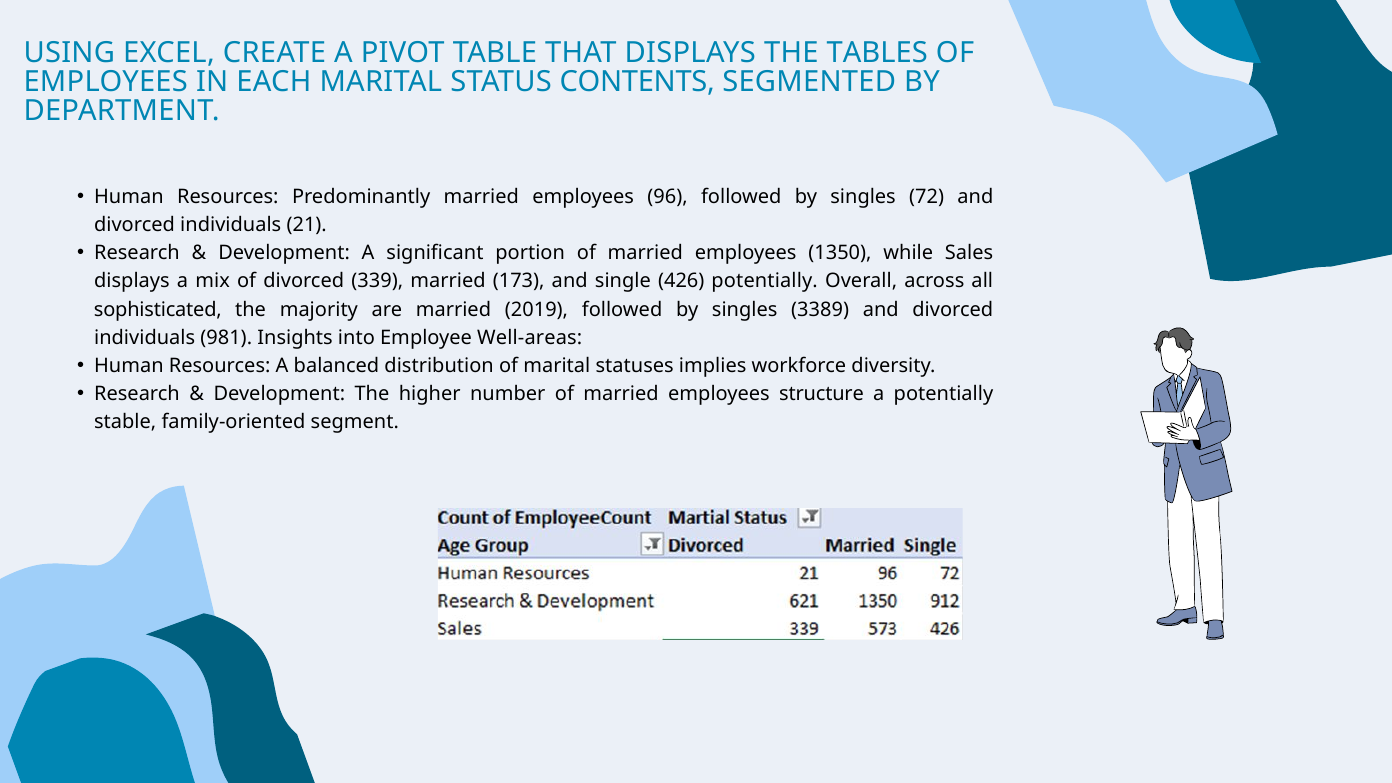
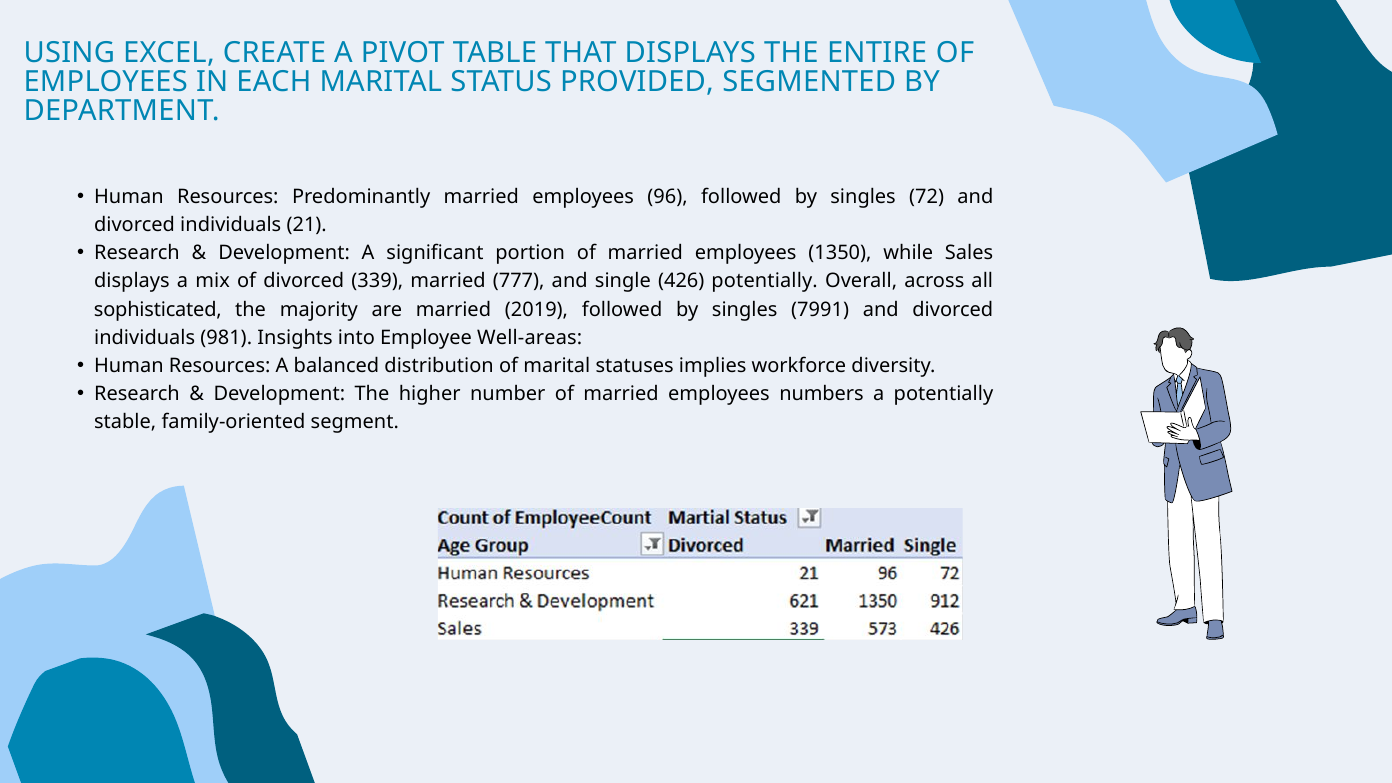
TABLES: TABLES -> ENTIRE
CONTENTS: CONTENTS -> PROVIDED
173: 173 -> 777
3389: 3389 -> 7991
structure: structure -> numbers
